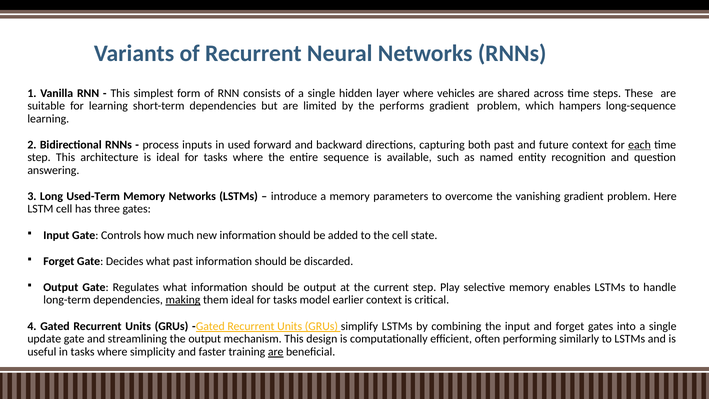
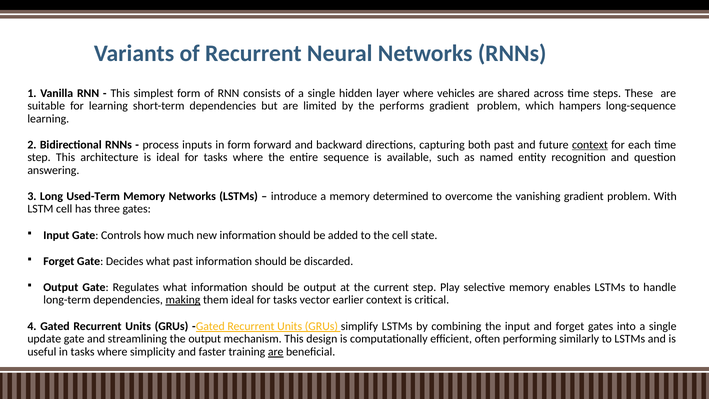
in used: used -> form
context at (590, 145) underline: none -> present
each underline: present -> none
parameters: parameters -> determined
Here: Here -> With
model: model -> vector
